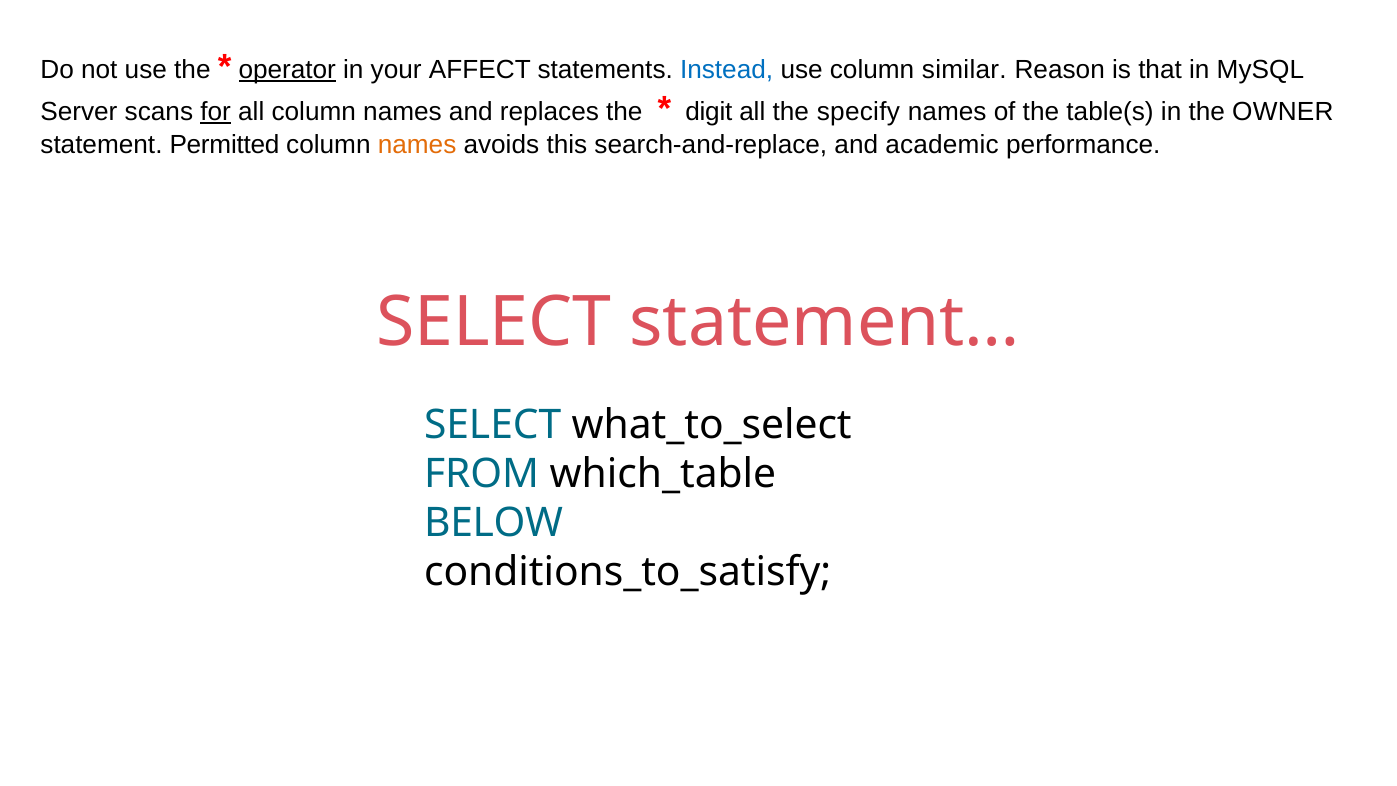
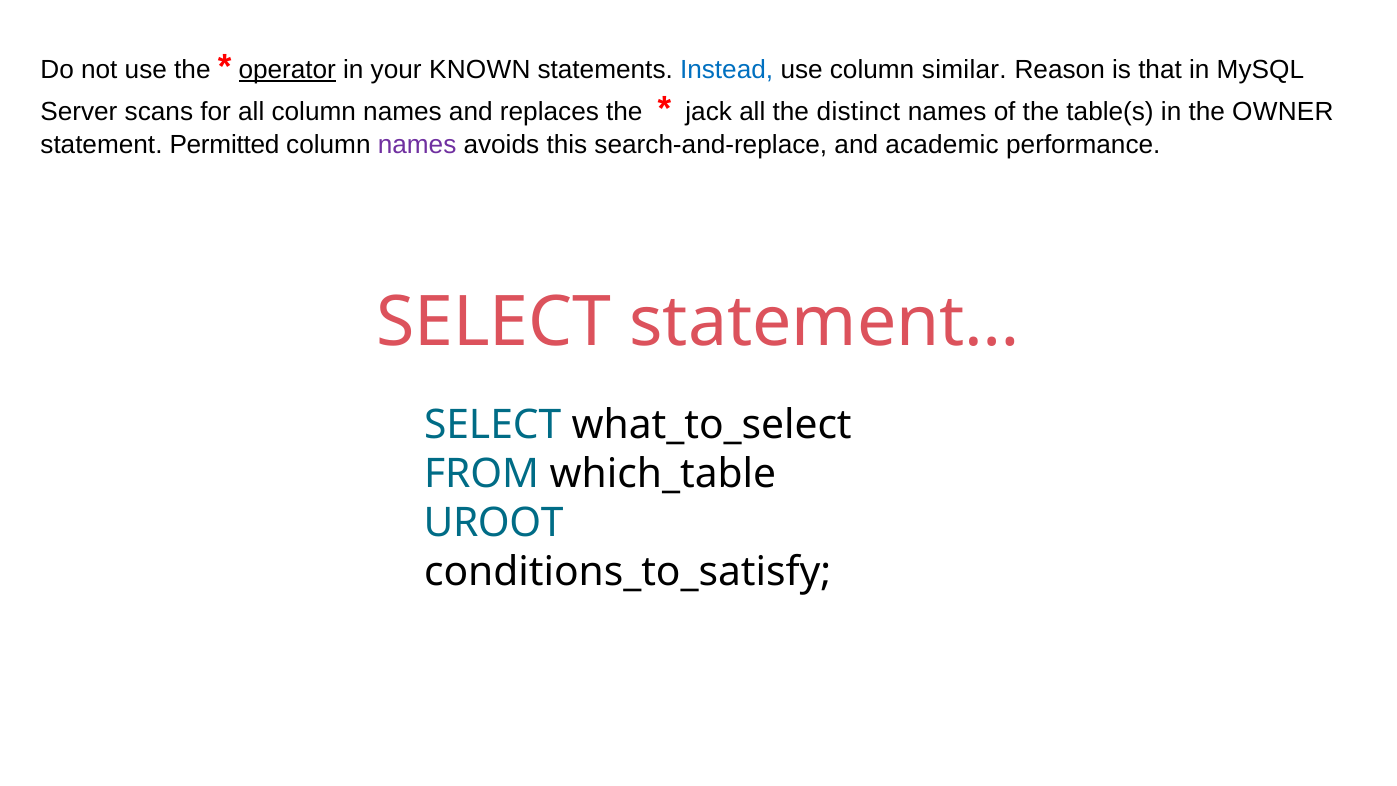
AFFECT: AFFECT -> KNOWN
for underline: present -> none
digit: digit -> jack
specify: specify -> distinct
names at (417, 145) colour: orange -> purple
BELOW: BELOW -> UROOT
